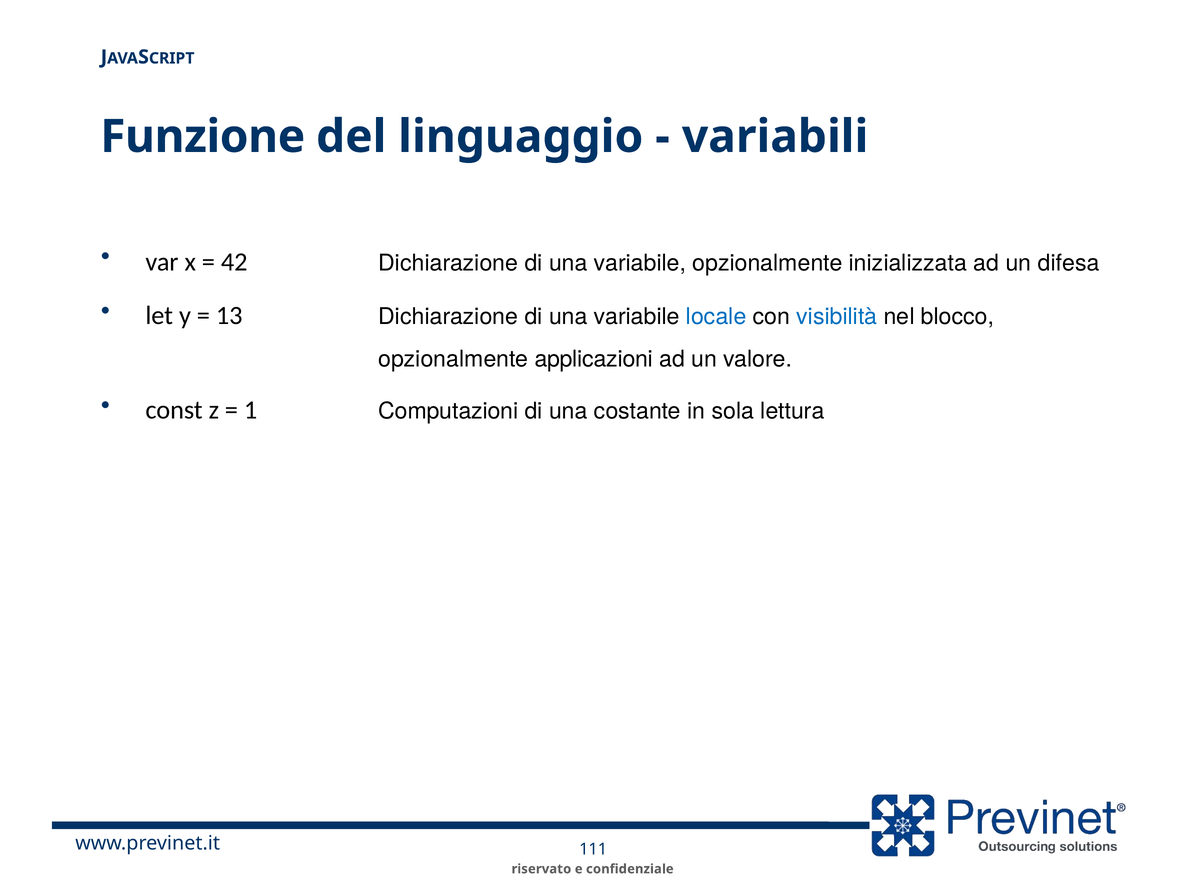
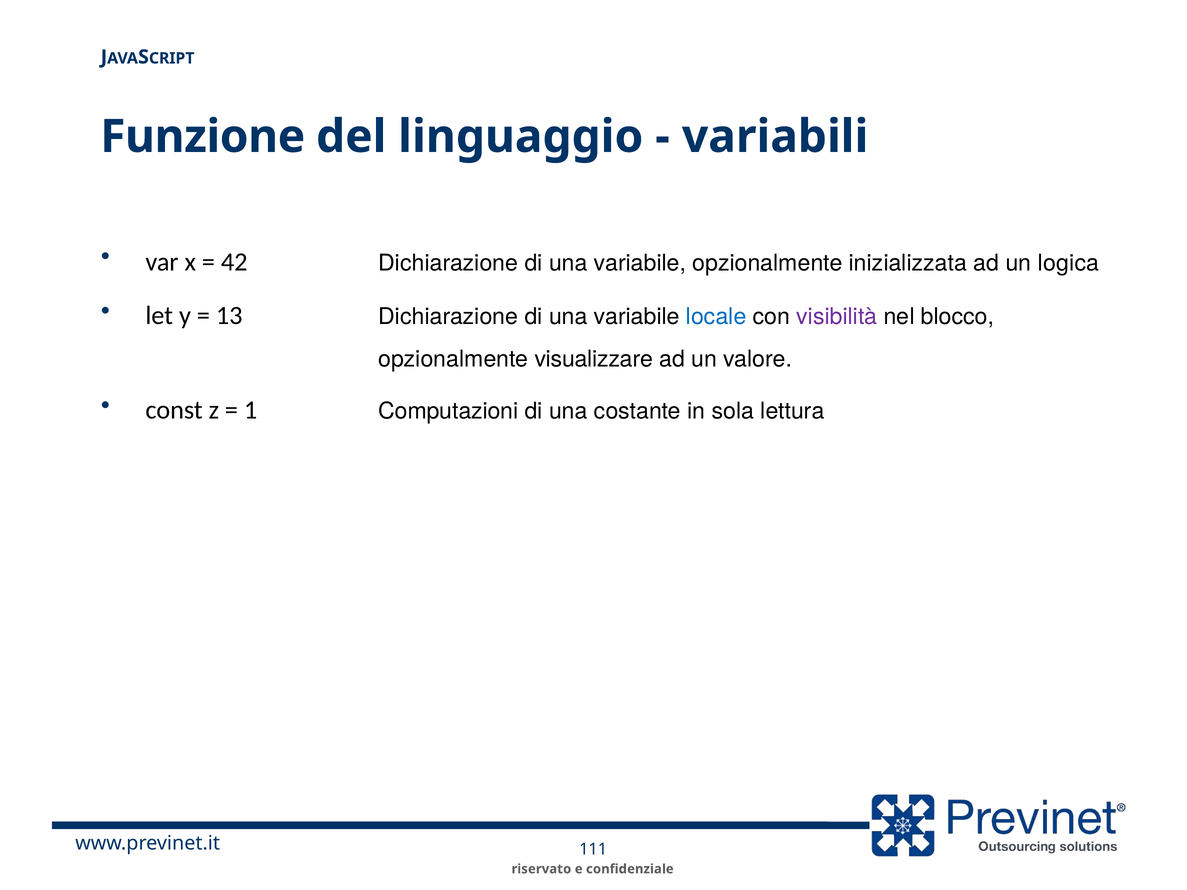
difesa: difesa -> logica
visibilità colour: blue -> purple
applicazioni: applicazioni -> visualizzare
